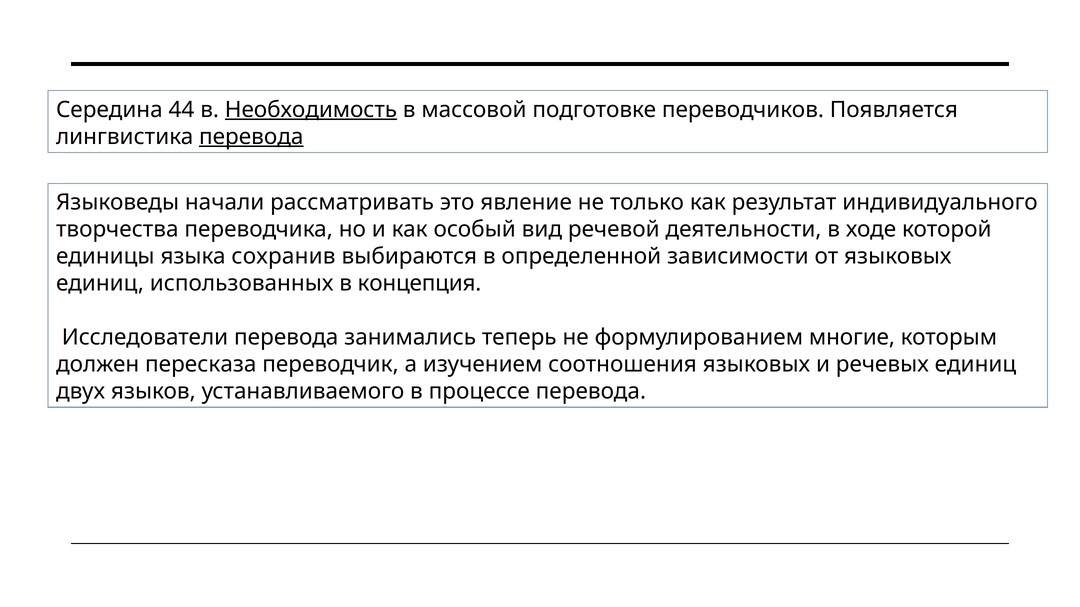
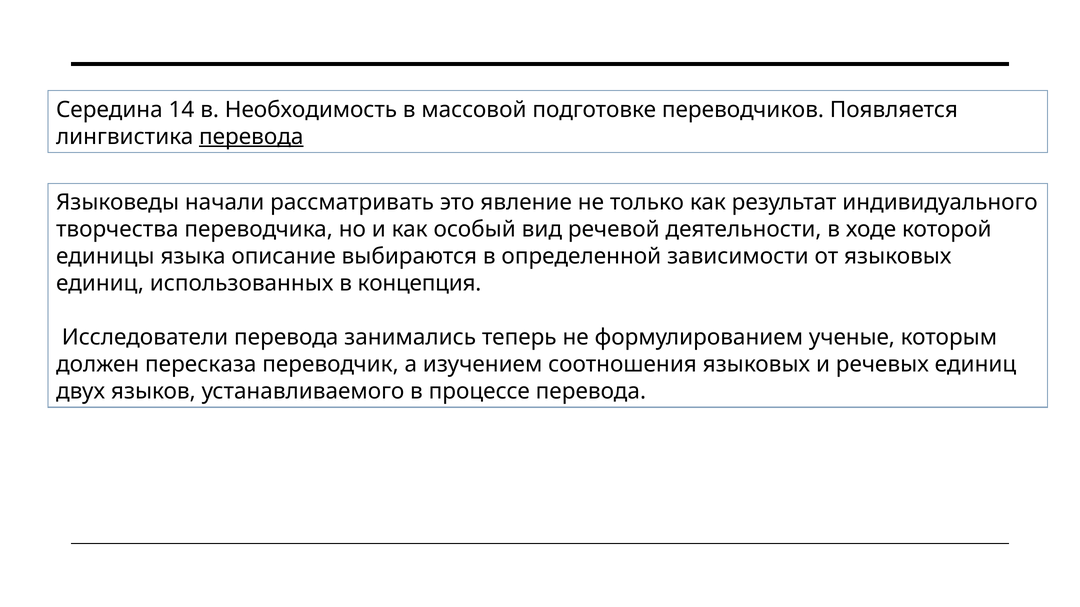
44: 44 -> 14
Необходимость underline: present -> none
сохранив: сохранив -> описание
многие: многие -> ученые
